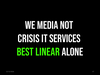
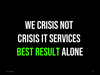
WE MEDIA: MEDIA -> CRISIS
LINEAR: LINEAR -> RESULT
